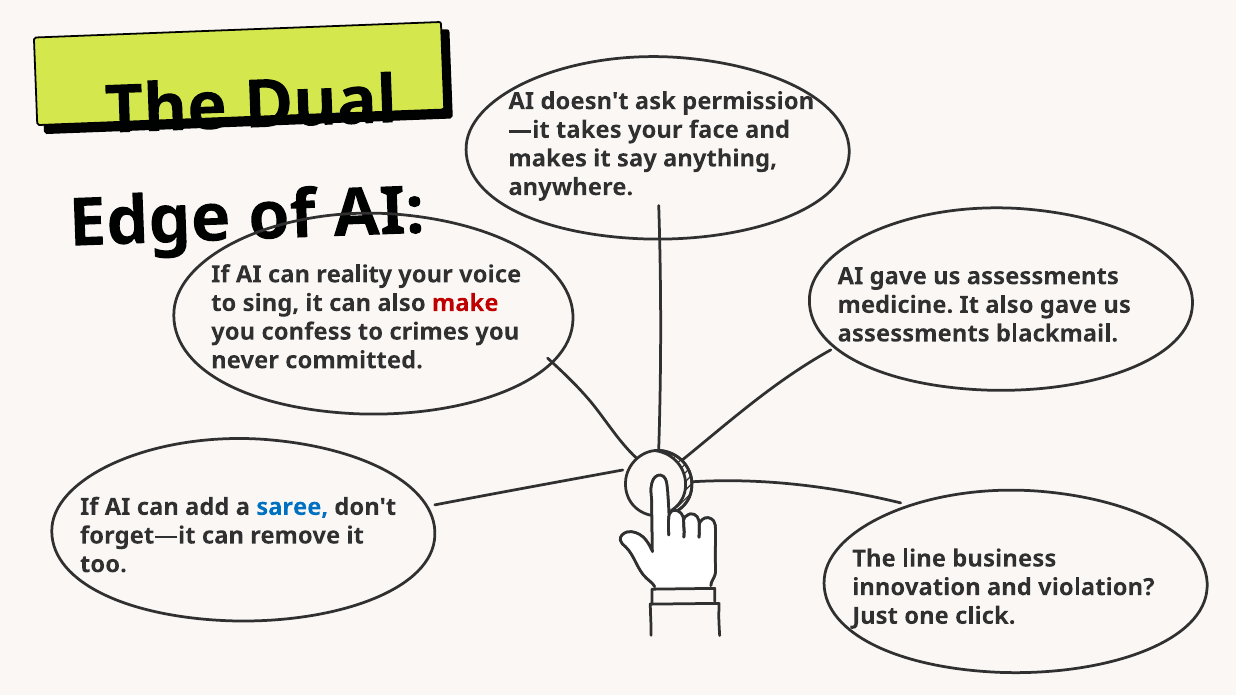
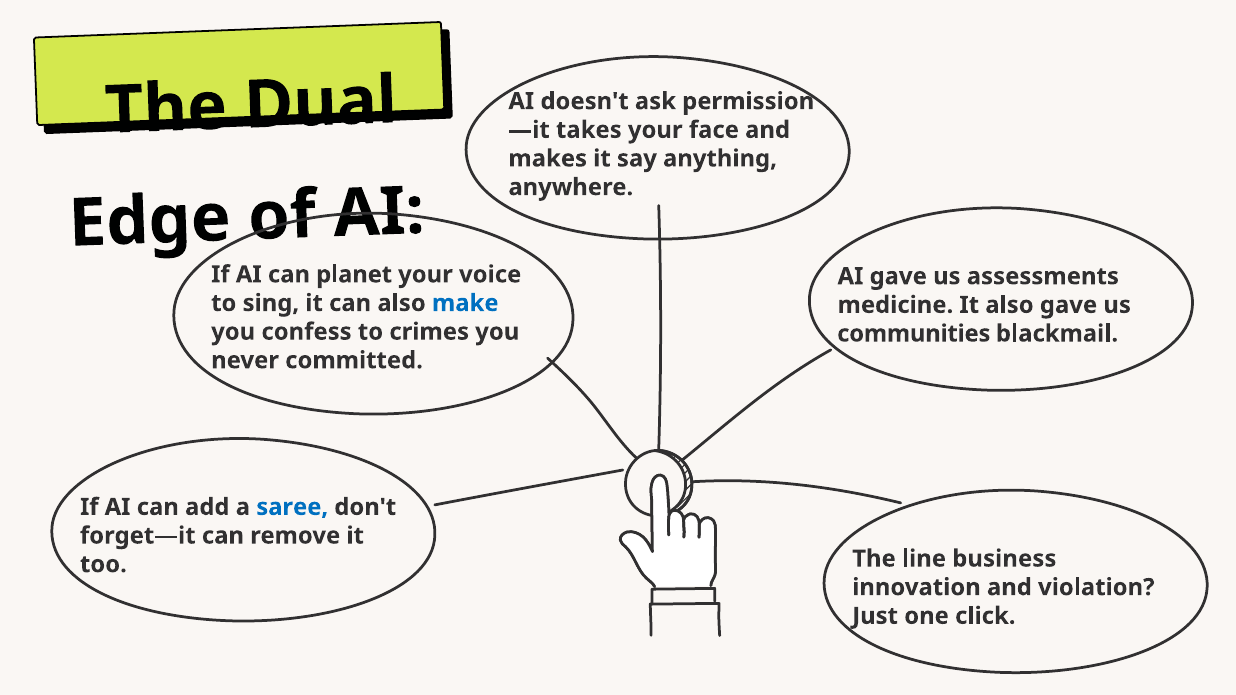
reality: reality -> planet
make colour: red -> blue
assessments at (914, 334): assessments -> communities
